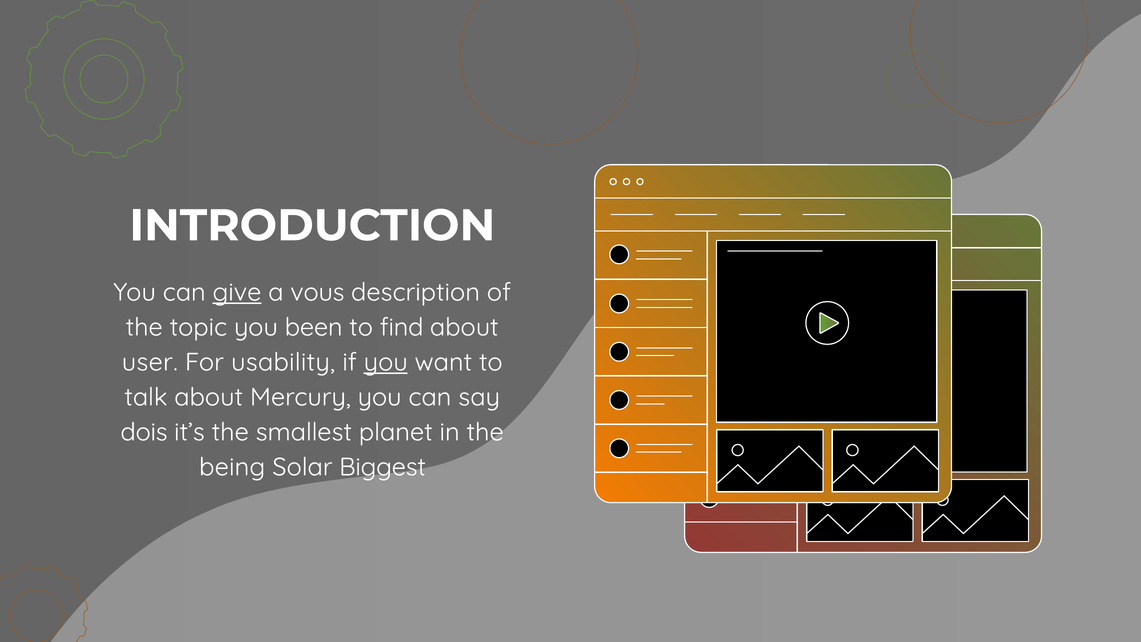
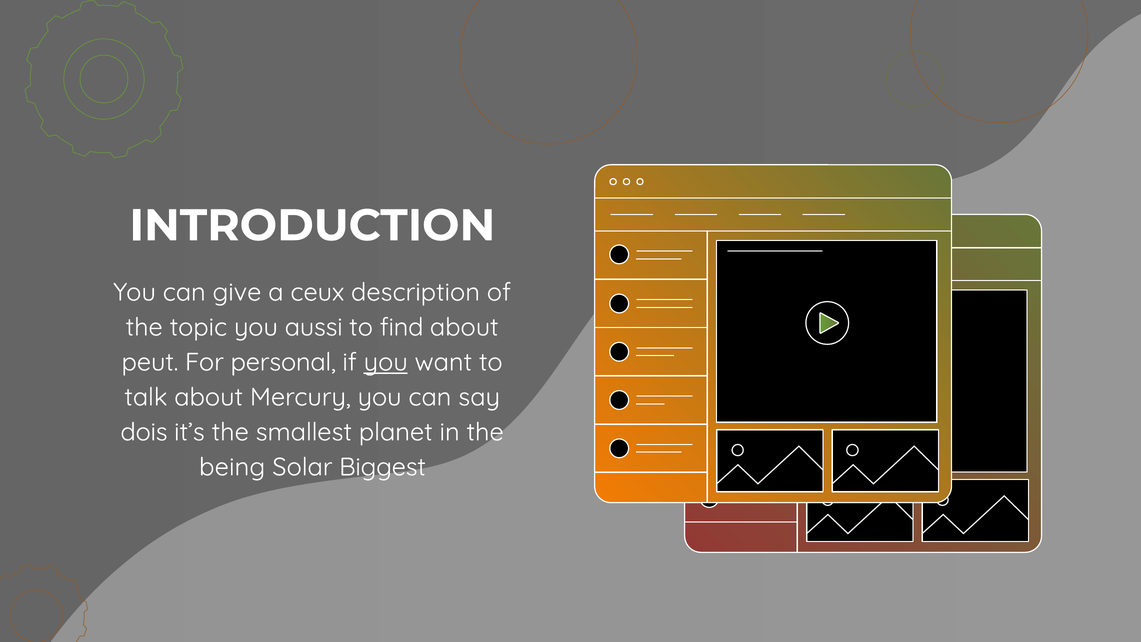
give underline: present -> none
vous: vous -> ceux
been: been -> aussi
user: user -> peut
usability: usability -> personal
